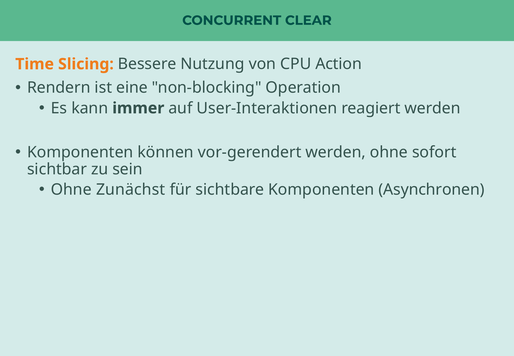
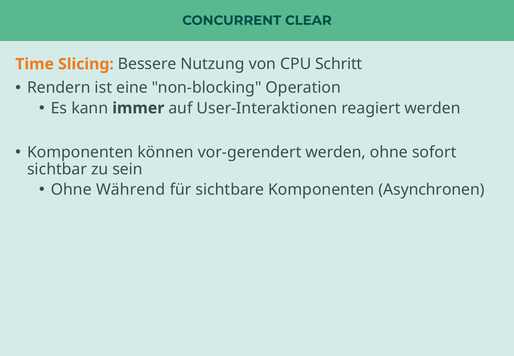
Action: Action -> Schritt
Zunächst: Zunächst -> Während
